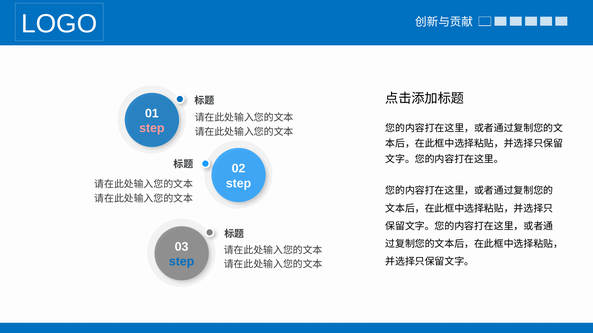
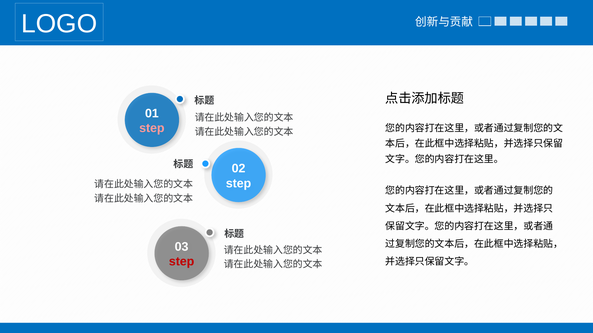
step at (182, 262) colour: blue -> red
